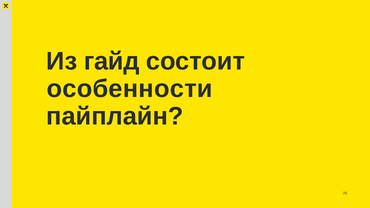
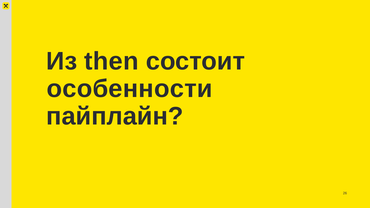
гайд: гайд -> then
